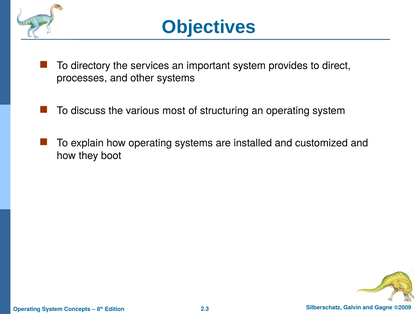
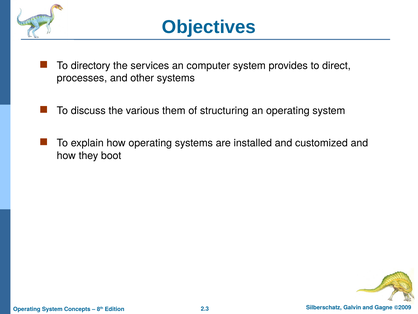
important: important -> computer
most: most -> them
